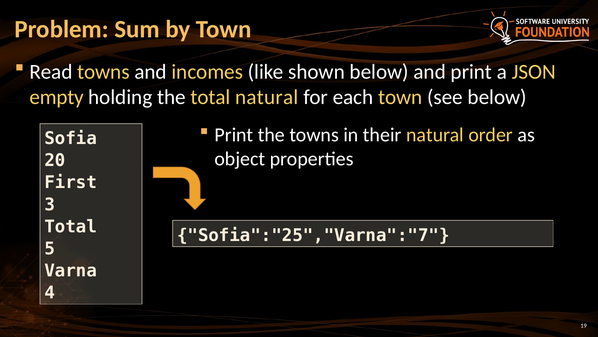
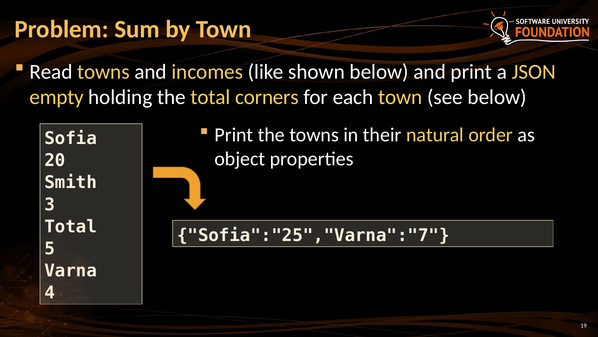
total natural: natural -> corners
First: First -> Smith
